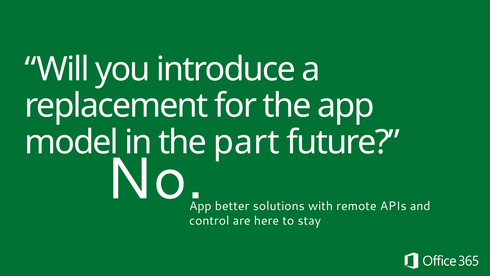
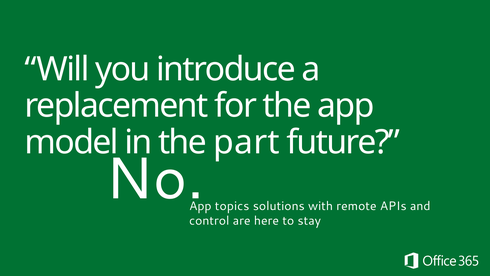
better: better -> topics
